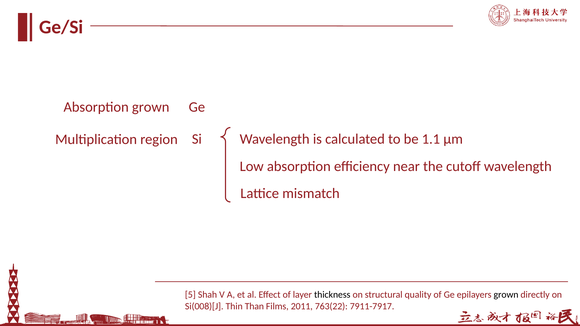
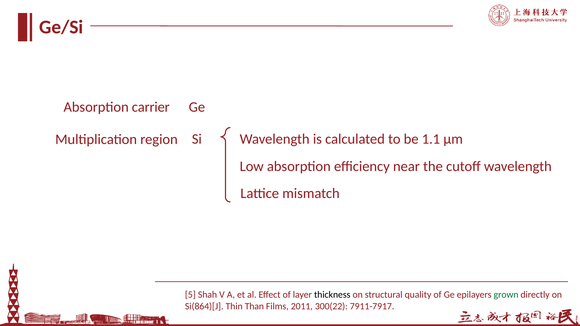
Absorption grown: grown -> carrier
grown at (506, 295) colour: black -> green
Si(008)[J: Si(008)[J -> Si(864)[J
763(22: 763(22 -> 300(22
